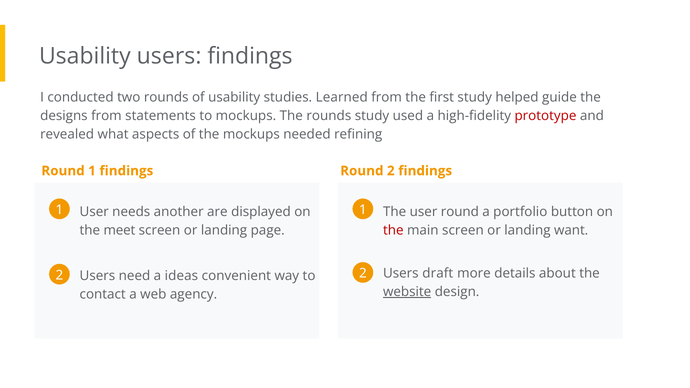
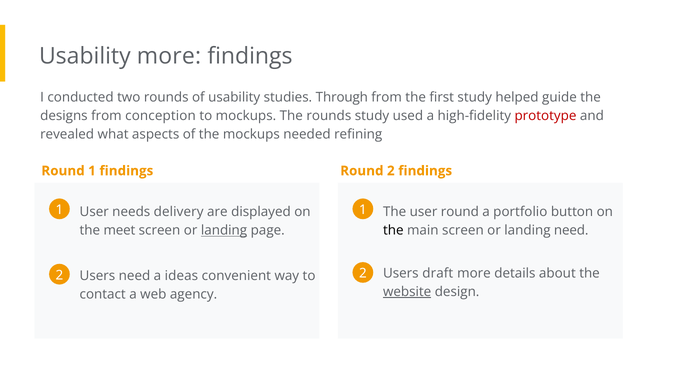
Usability users: users -> more
Learned: Learned -> Through
statements: statements -> conception
another: another -> delivery
landing at (224, 231) underline: none -> present
the at (393, 231) colour: red -> black
landing want: want -> need
